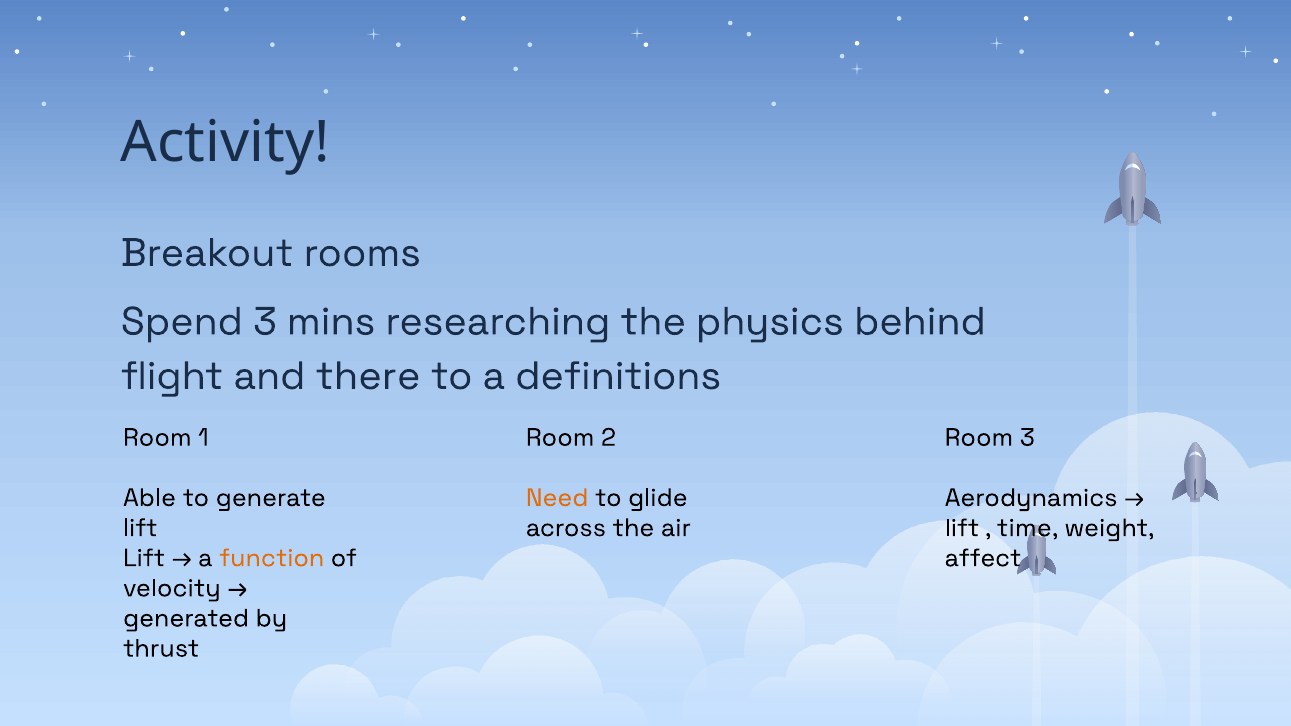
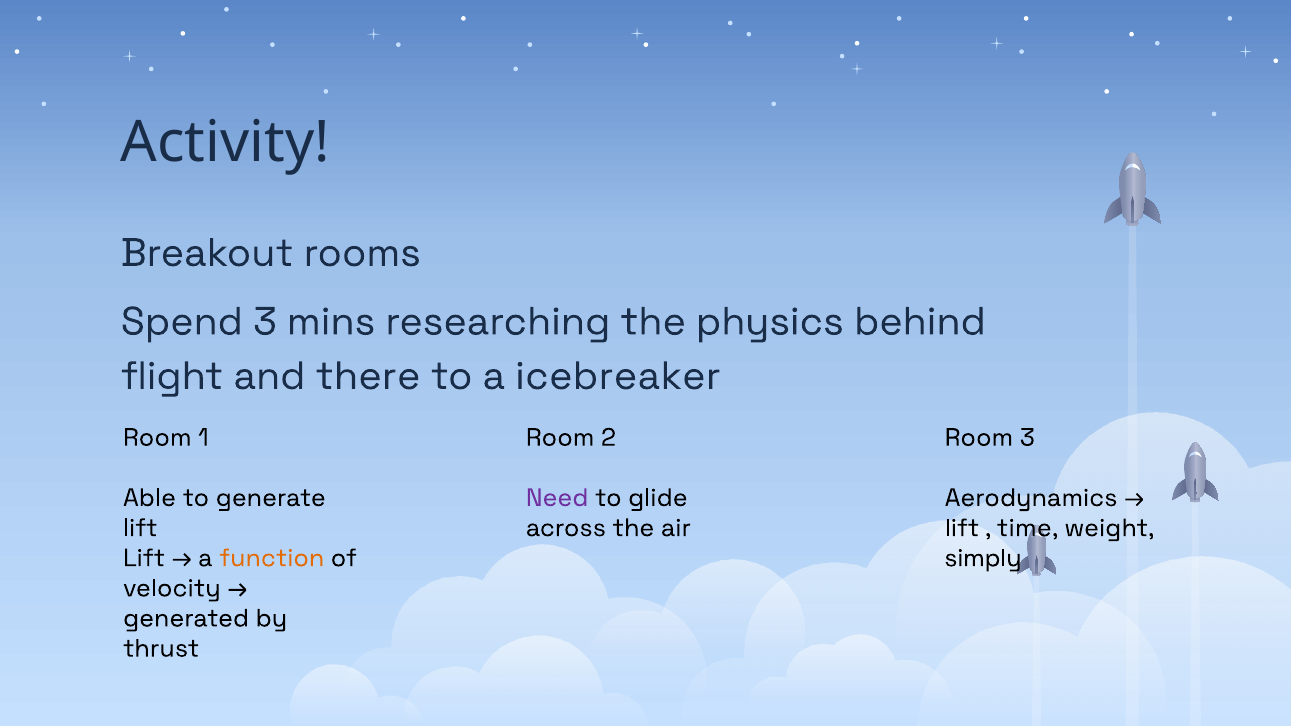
definitions: definitions -> icebreaker
Need colour: orange -> purple
affect: affect -> simply
